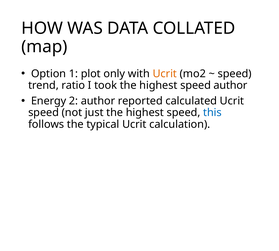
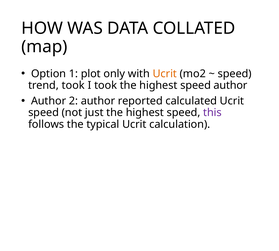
trend ratio: ratio -> took
Energy at (49, 101): Energy -> Author
this colour: blue -> purple
